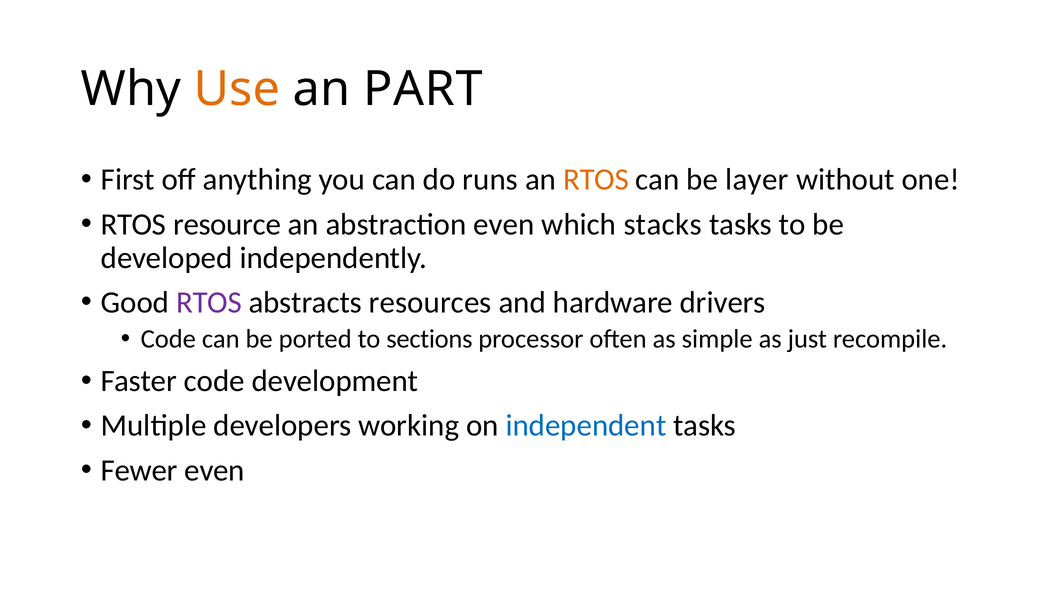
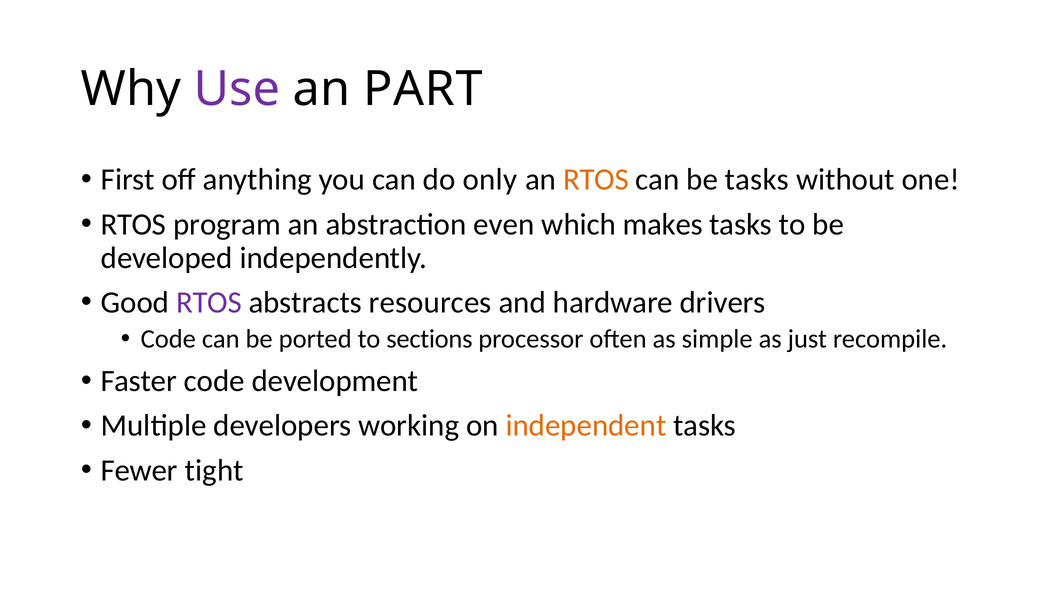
Use colour: orange -> purple
runs: runs -> only
be layer: layer -> tasks
resource: resource -> program
stacks: stacks -> makes
independent colour: blue -> orange
Fewer even: even -> tight
